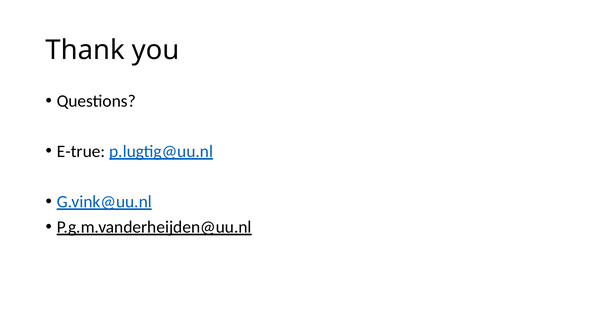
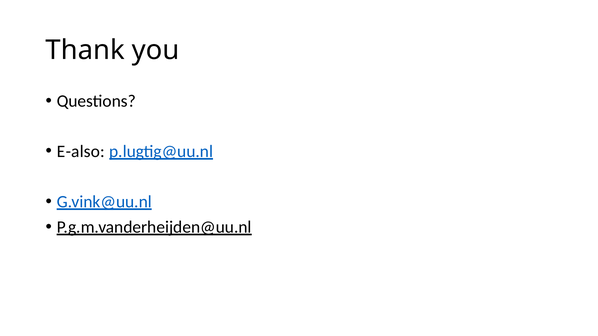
E-true: E-true -> E-also
